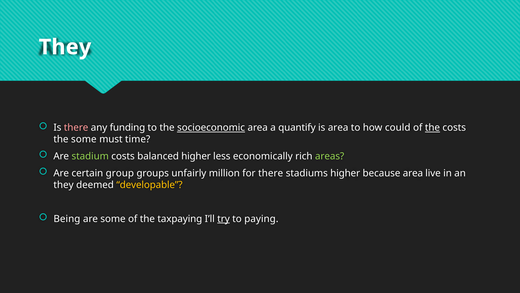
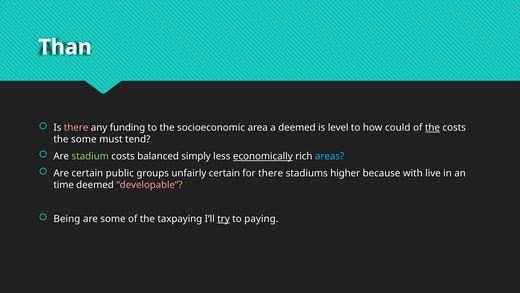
They at (65, 47): They -> Than
socioeconomic underline: present -> none
a quantify: quantify -> deemed
is area: area -> level
time: time -> tend
balanced higher: higher -> simply
economically underline: none -> present
areas colour: light green -> light blue
group: group -> public
unfairly million: million -> certain
because area: area -> with
they at (64, 185): they -> time
developable colour: yellow -> pink
